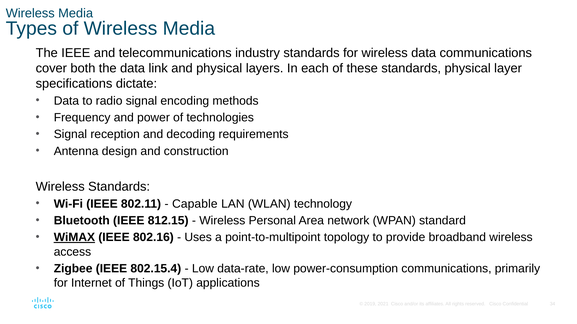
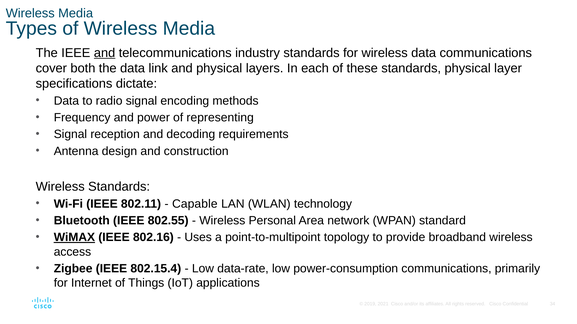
and at (105, 53) underline: none -> present
technologies: technologies -> representing
812.15: 812.15 -> 802.55
